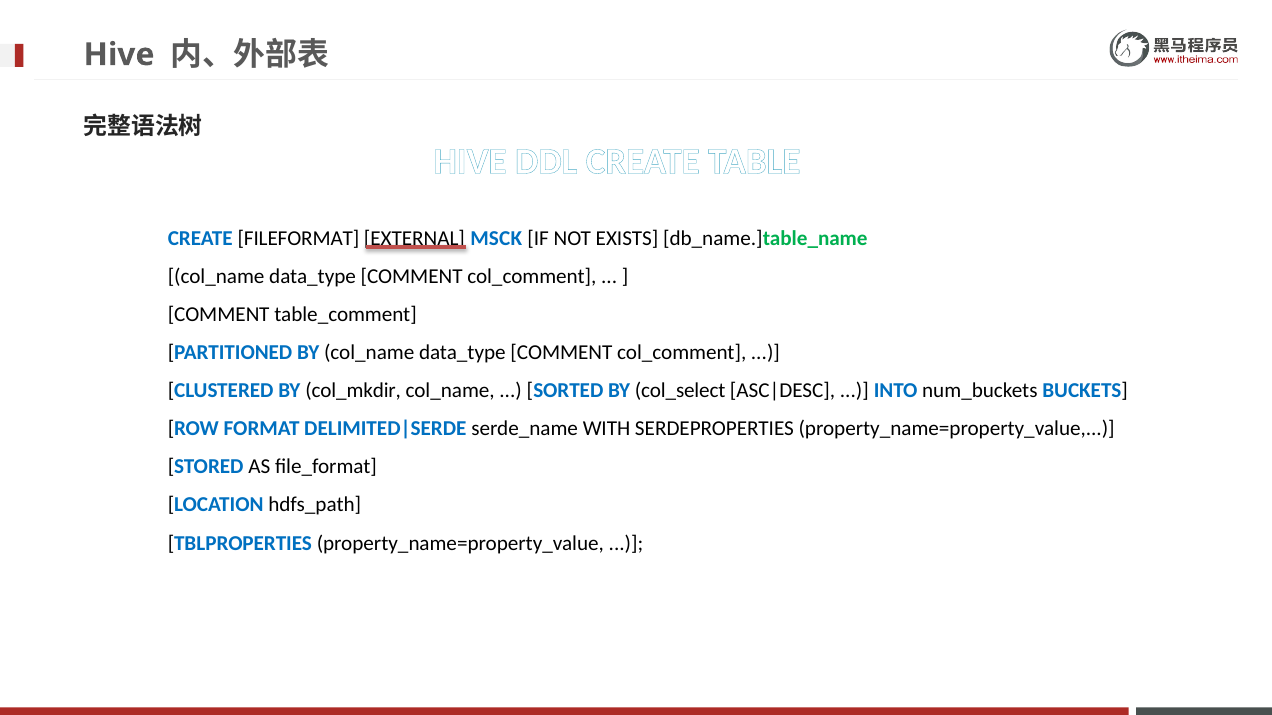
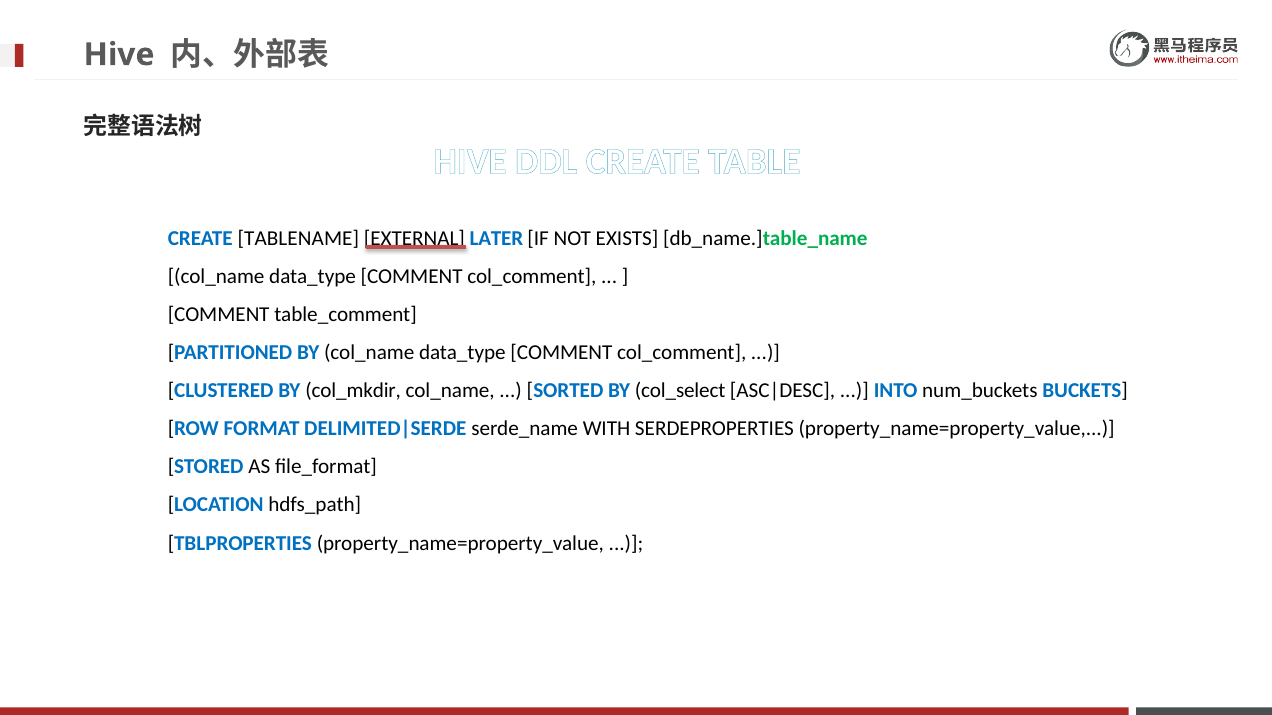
FILEFORMAT: FILEFORMAT -> TABLENAME
MSCK: MSCK -> LATER
